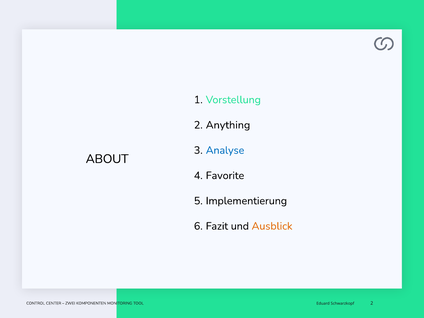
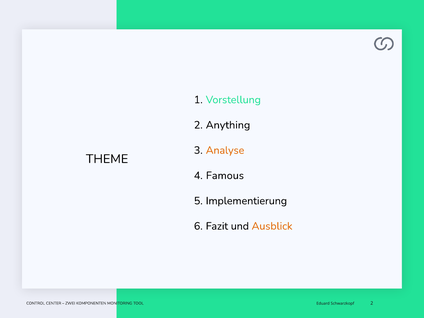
Analyse colour: blue -> orange
ABOUT: ABOUT -> THEME
Favorite: Favorite -> Famous
